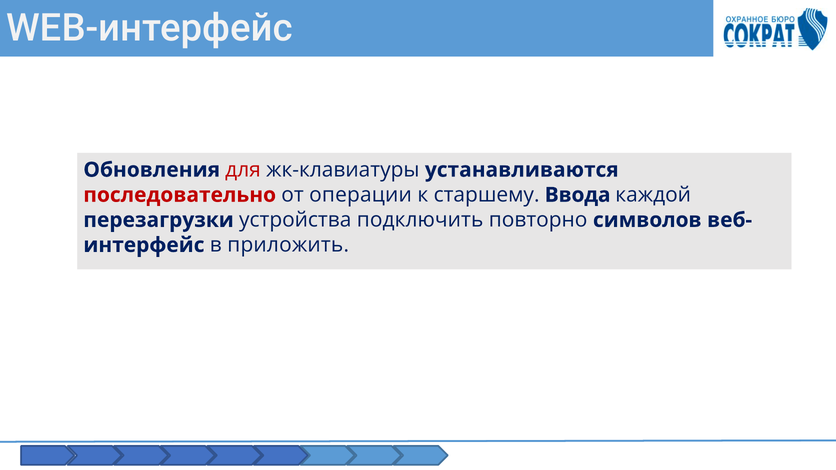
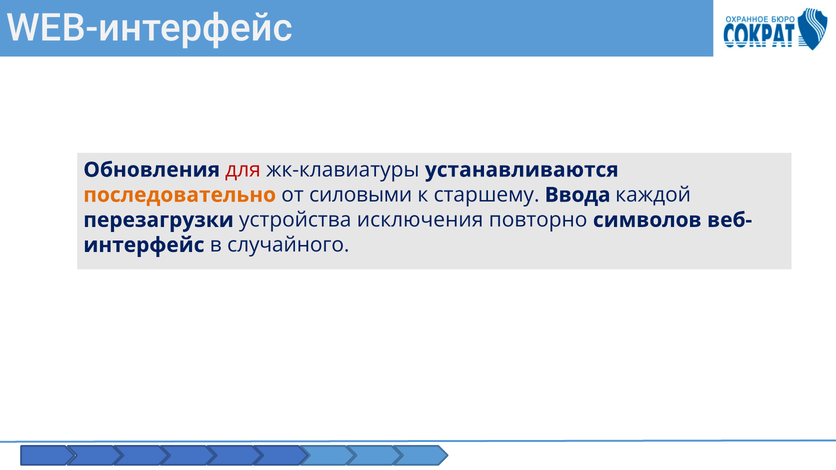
последовательно colour: red -> orange
операции: операции -> силовыми
подключить: подключить -> исключения
приложить: приложить -> случайного
